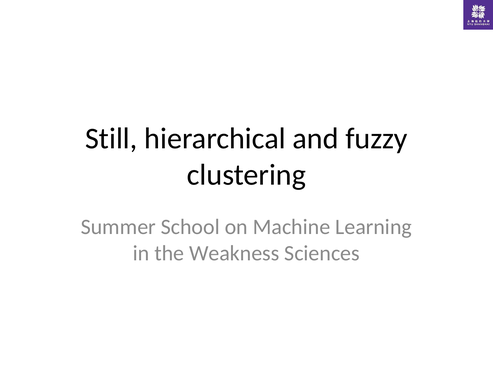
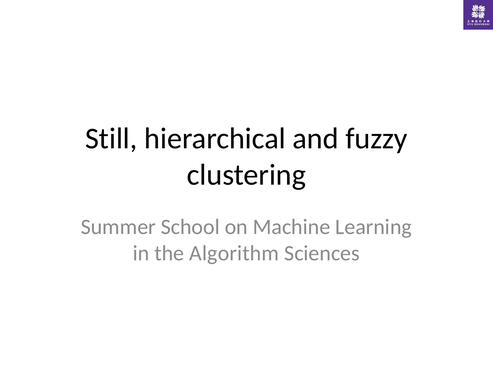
Weakness: Weakness -> Algorithm
